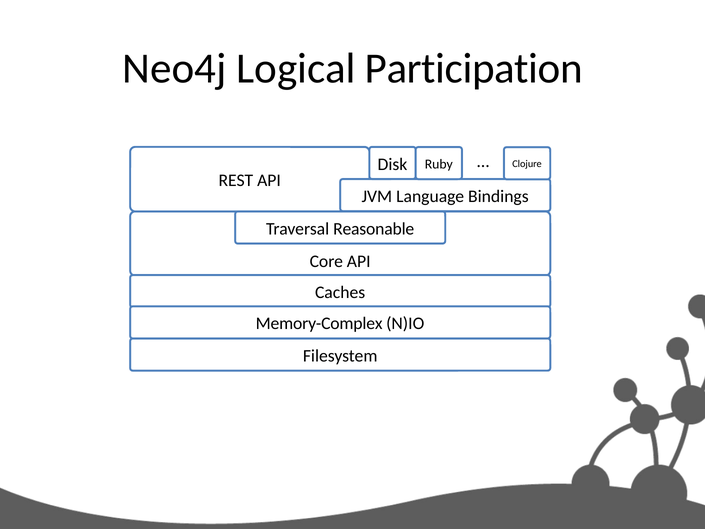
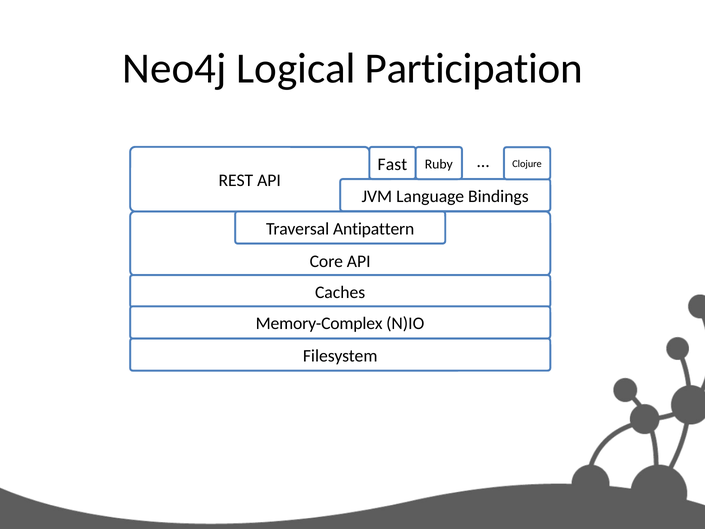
Disk: Disk -> Fast
Reasonable: Reasonable -> Antipattern
